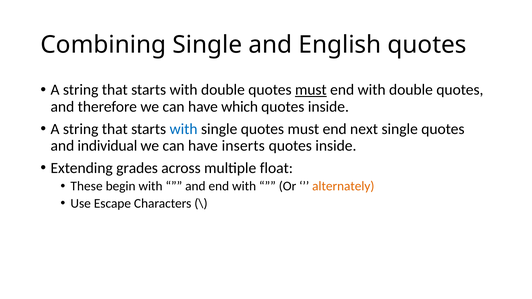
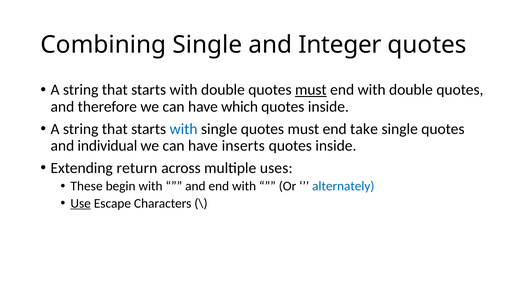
English: English -> Integer
next: next -> take
grades: grades -> return
float: float -> uses
alternately colour: orange -> blue
Use underline: none -> present
